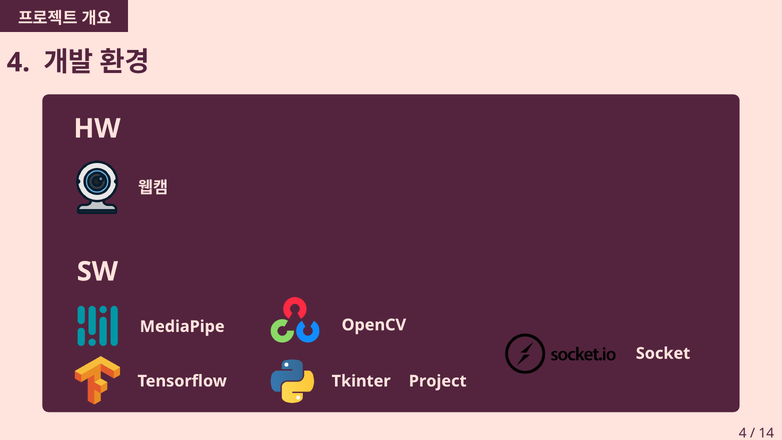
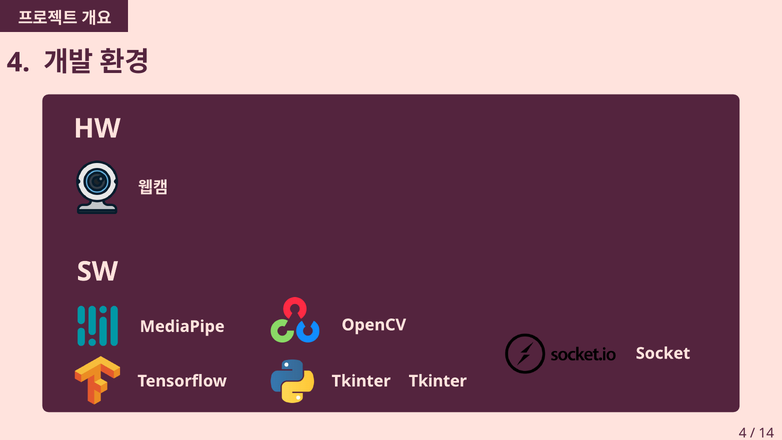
Tkinter Project: Project -> Tkinter
